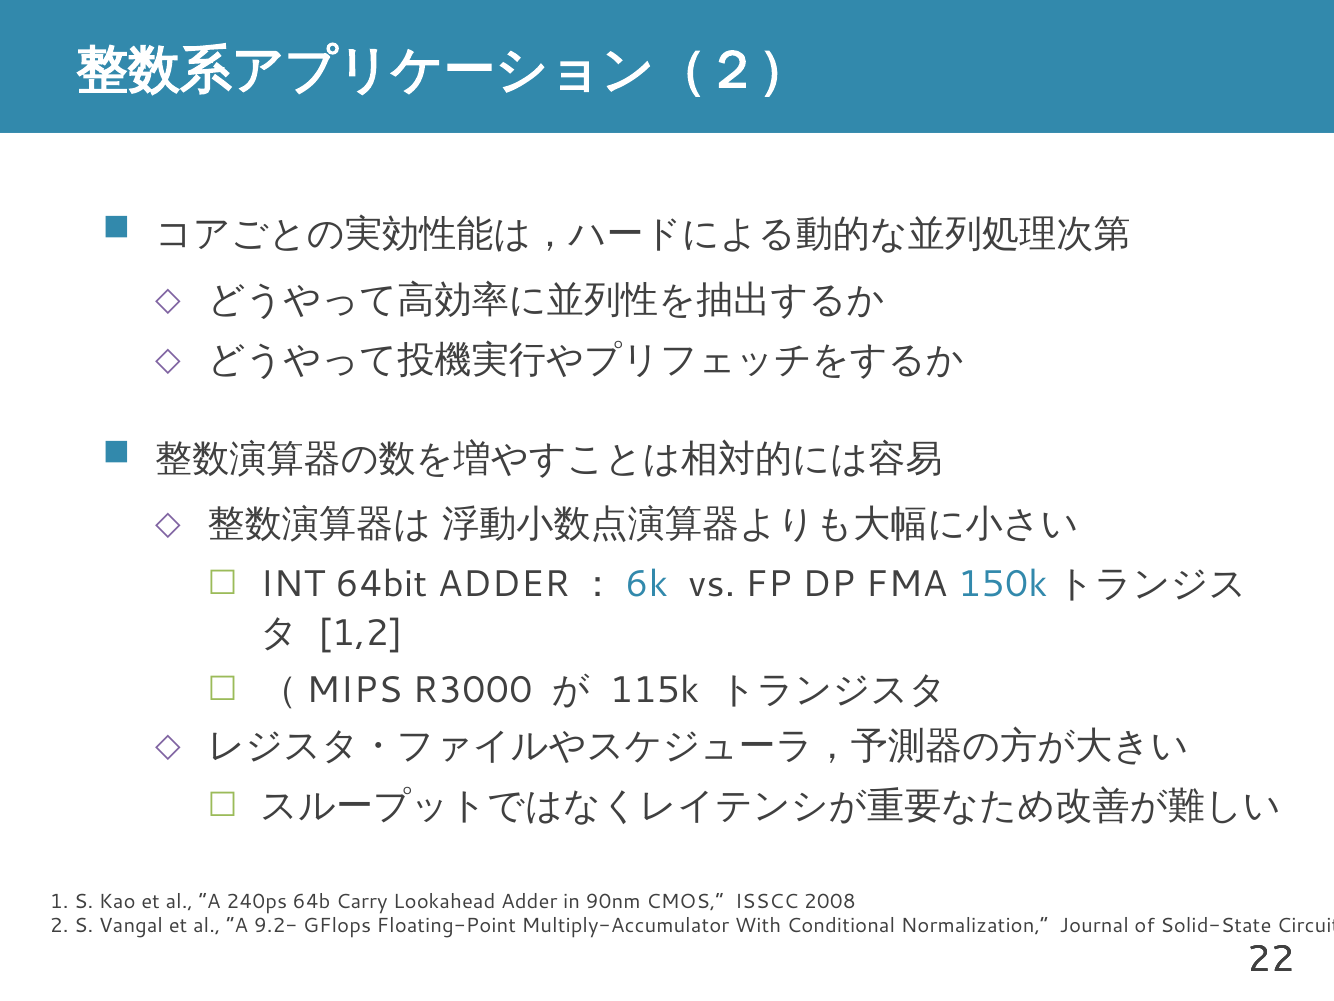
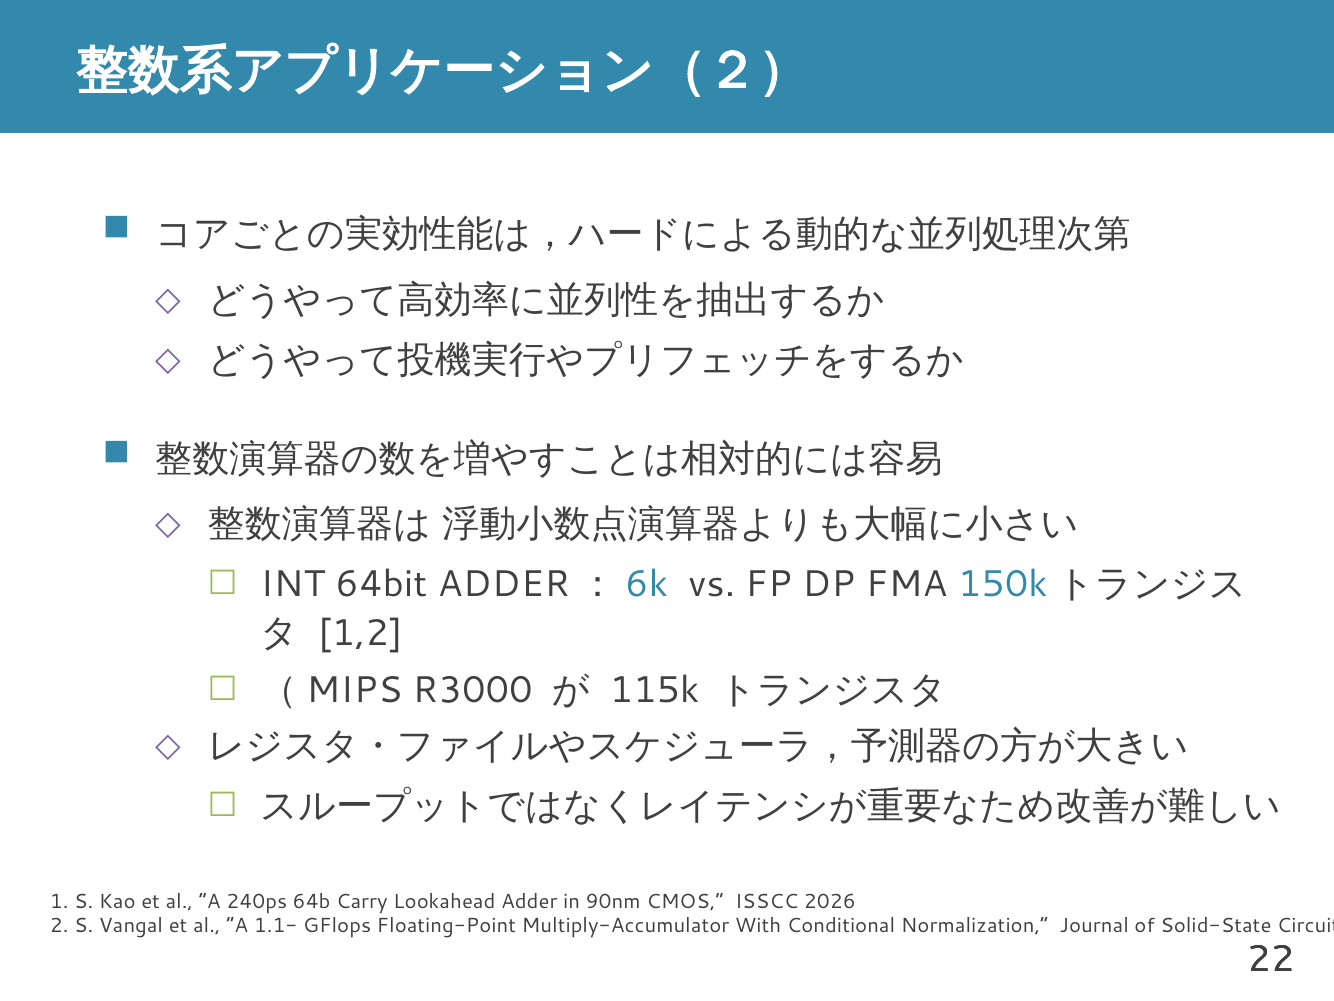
2008: 2008 -> 2026
9.2-: 9.2- -> 1.1-
